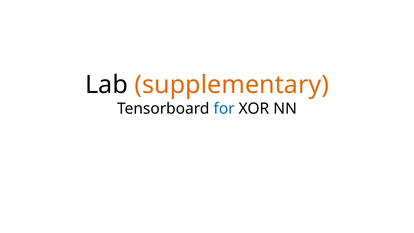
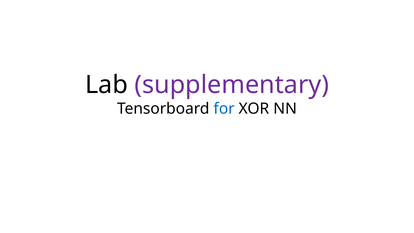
supplementary colour: orange -> purple
